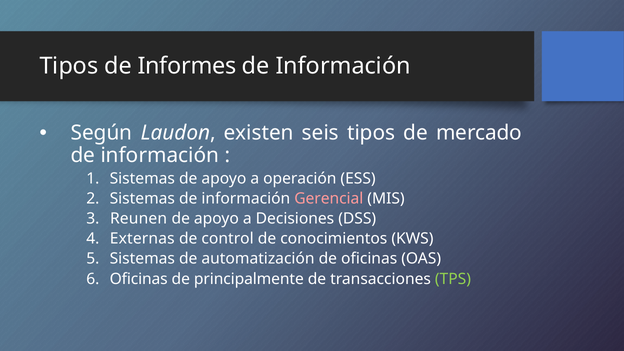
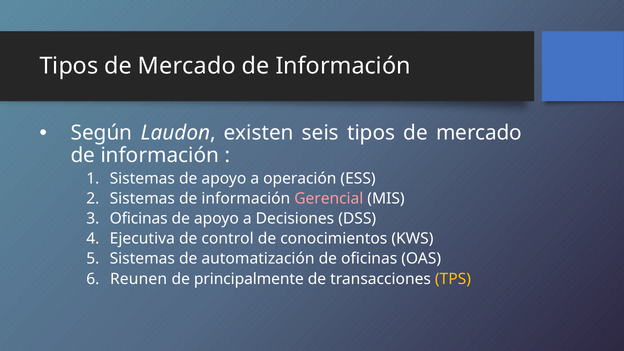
Informes at (187, 66): Informes -> Mercado
Reunen at (139, 219): Reunen -> Oficinas
Externas: Externas -> Ejecutiva
Oficinas at (139, 279): Oficinas -> Reunen
TPS colour: light green -> yellow
